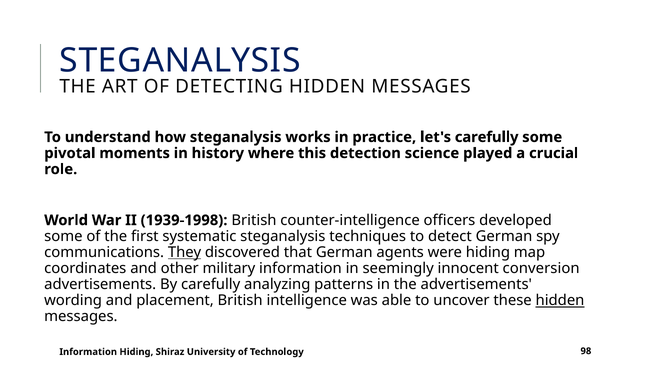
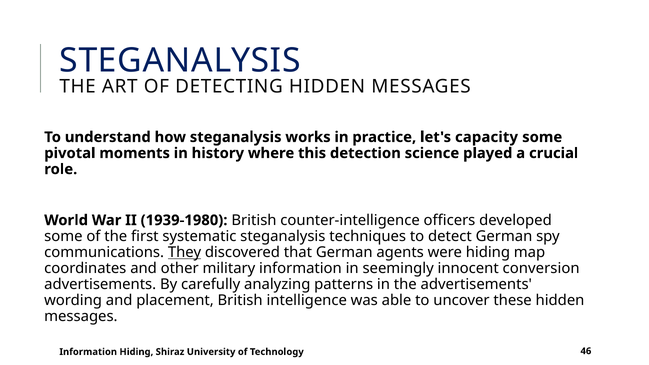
let's carefully: carefully -> capacity
1939-1998: 1939-1998 -> 1939-1980
hidden at (560, 301) underline: present -> none
98: 98 -> 46
